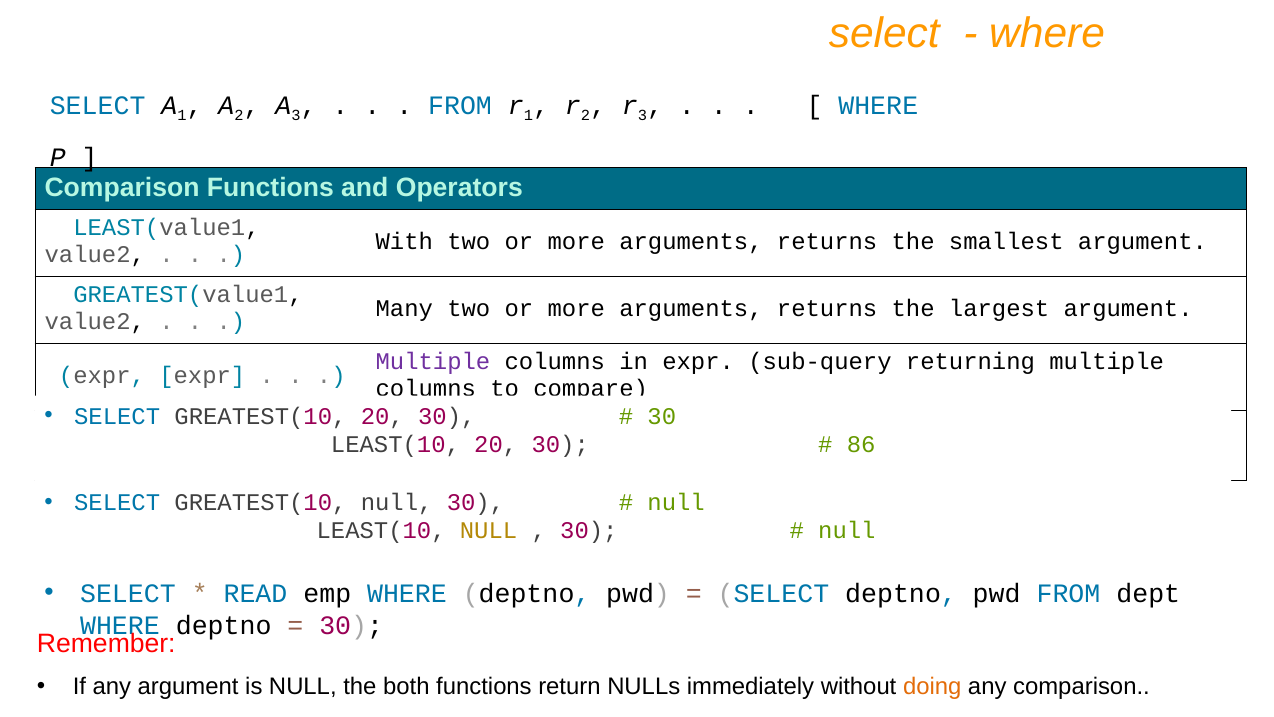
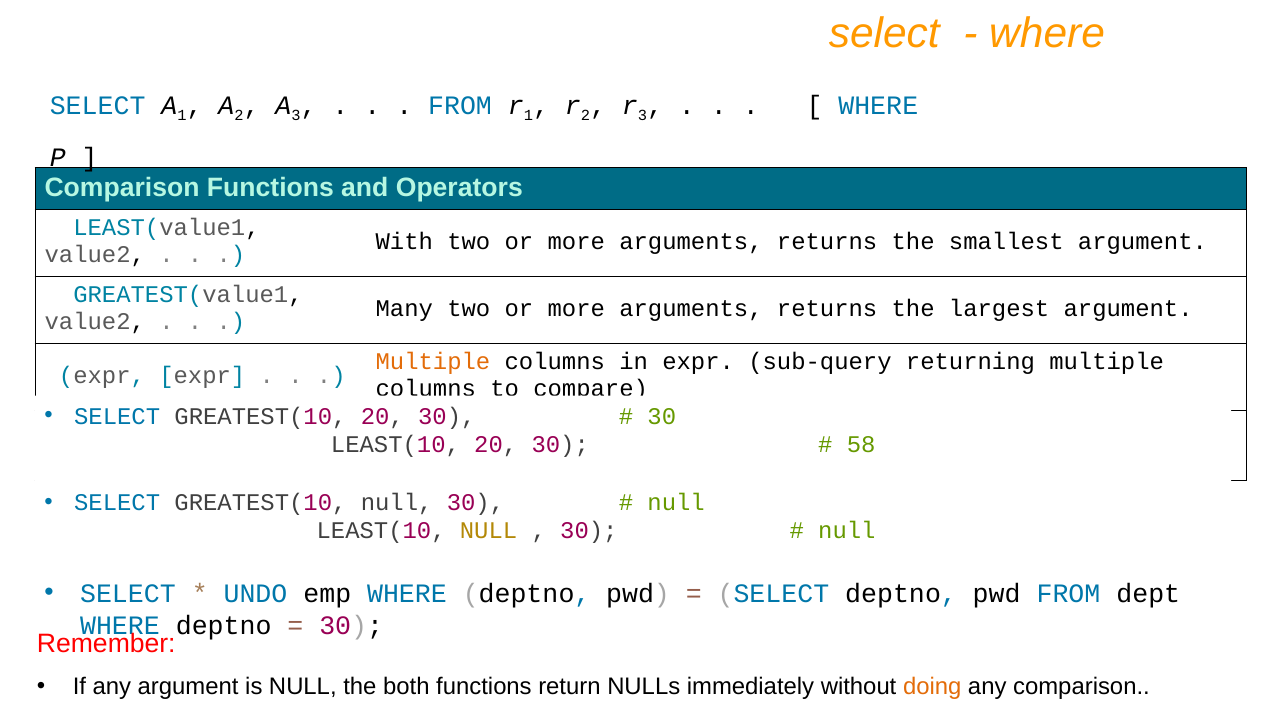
Multiple at (433, 361) colour: purple -> orange
86: 86 -> 58
READ: READ -> UNDO
